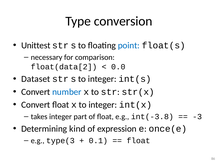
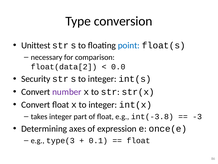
Dataset: Dataset -> Security
number colour: blue -> purple
kind: kind -> axes
